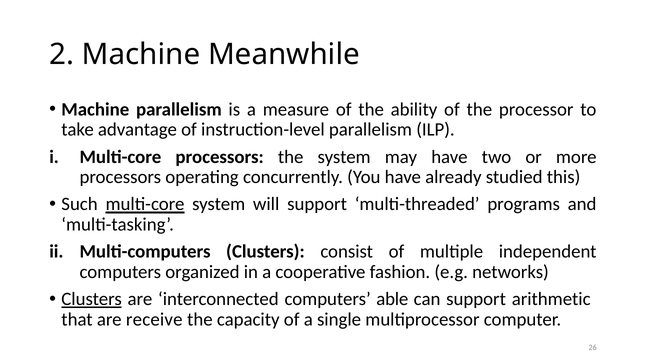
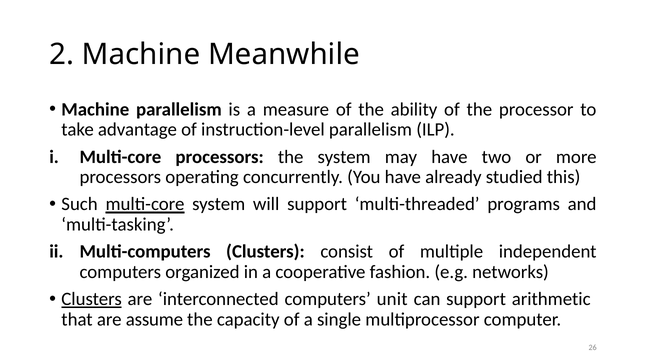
able: able -> unit
receive: receive -> assume
